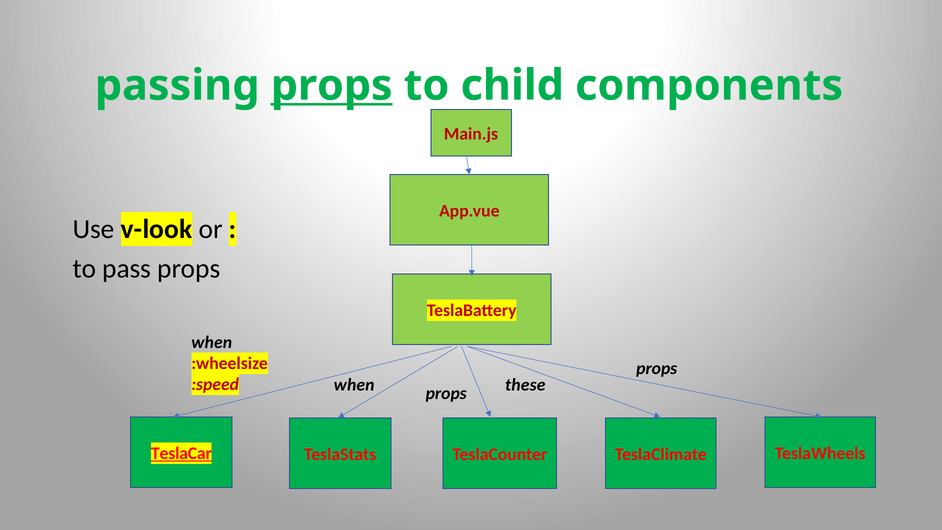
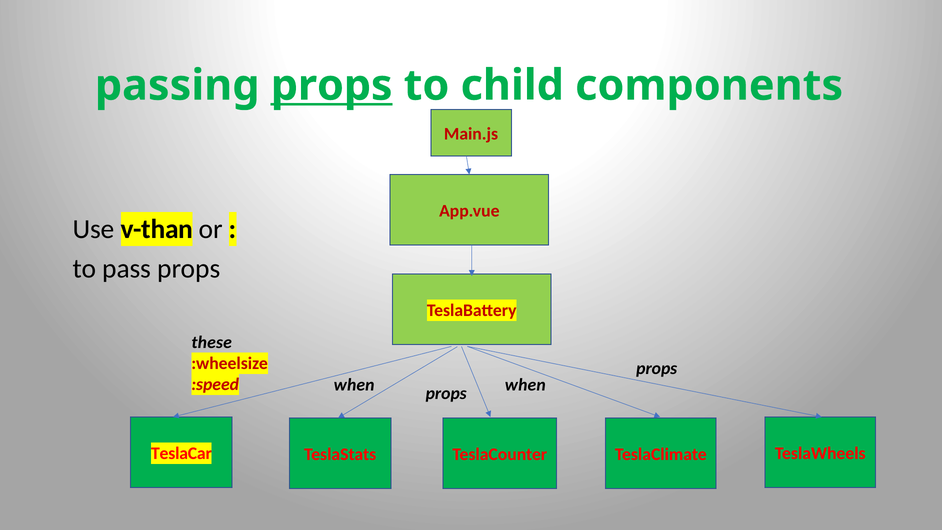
v-look: v-look -> v-than
when at (212, 342): when -> these
props these: these -> when
TeslaCar underline: present -> none
